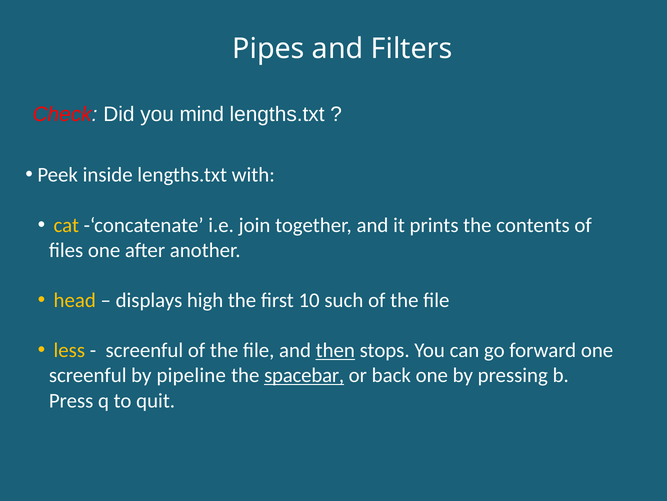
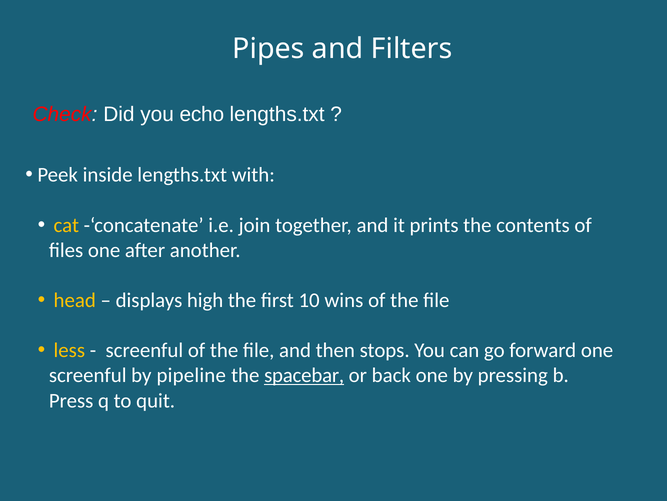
mind: mind -> echo
such: such -> wins
then underline: present -> none
